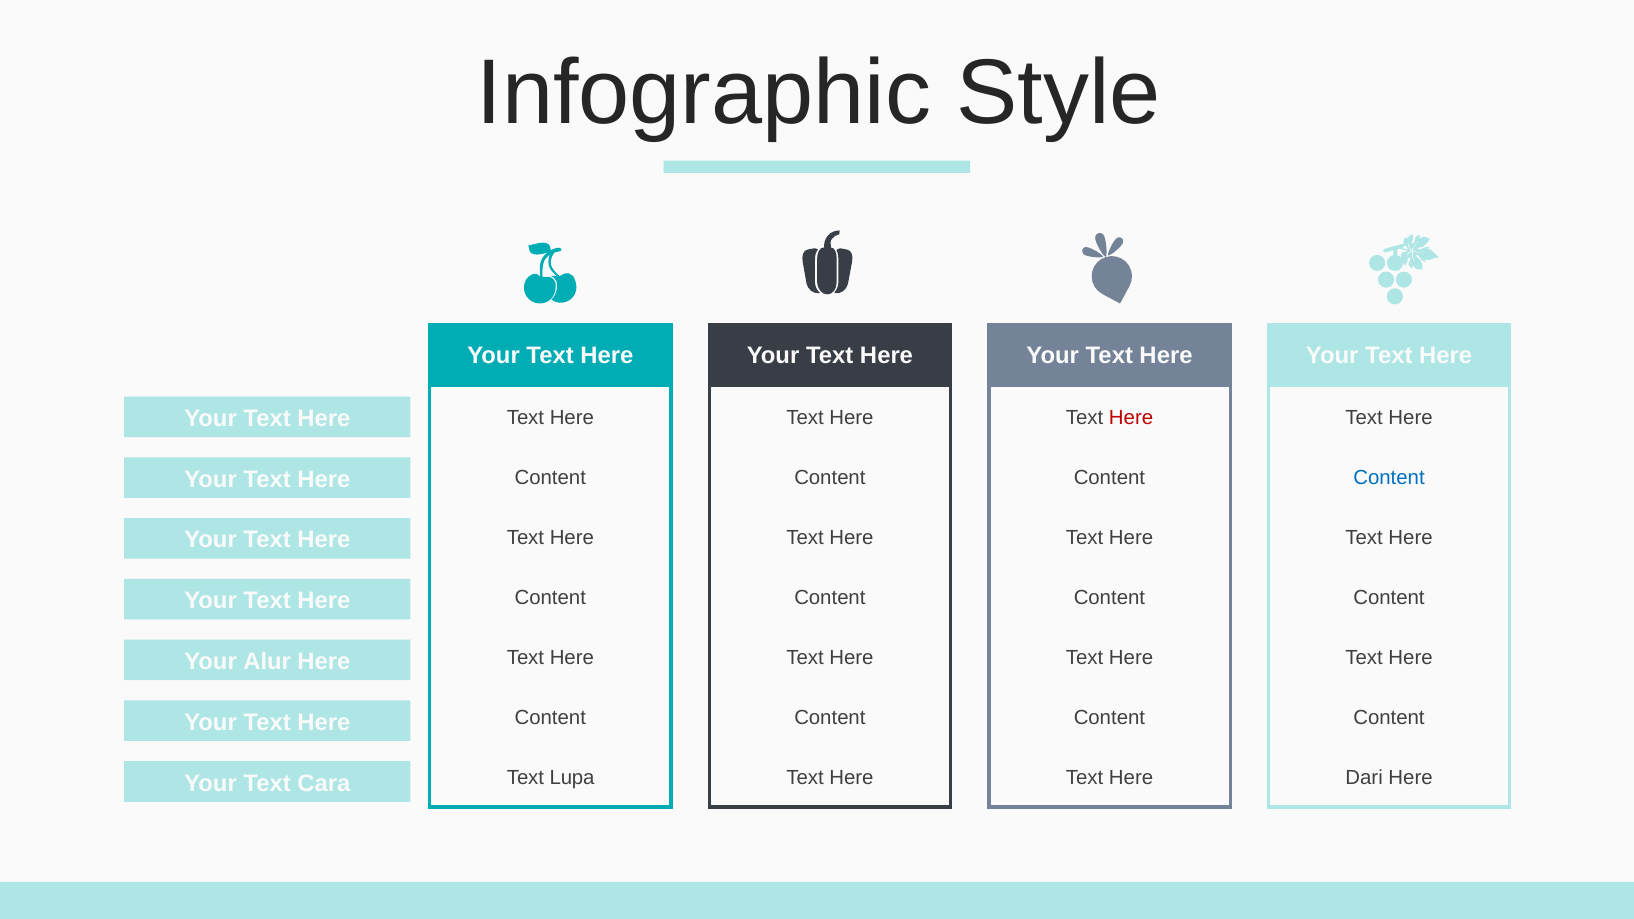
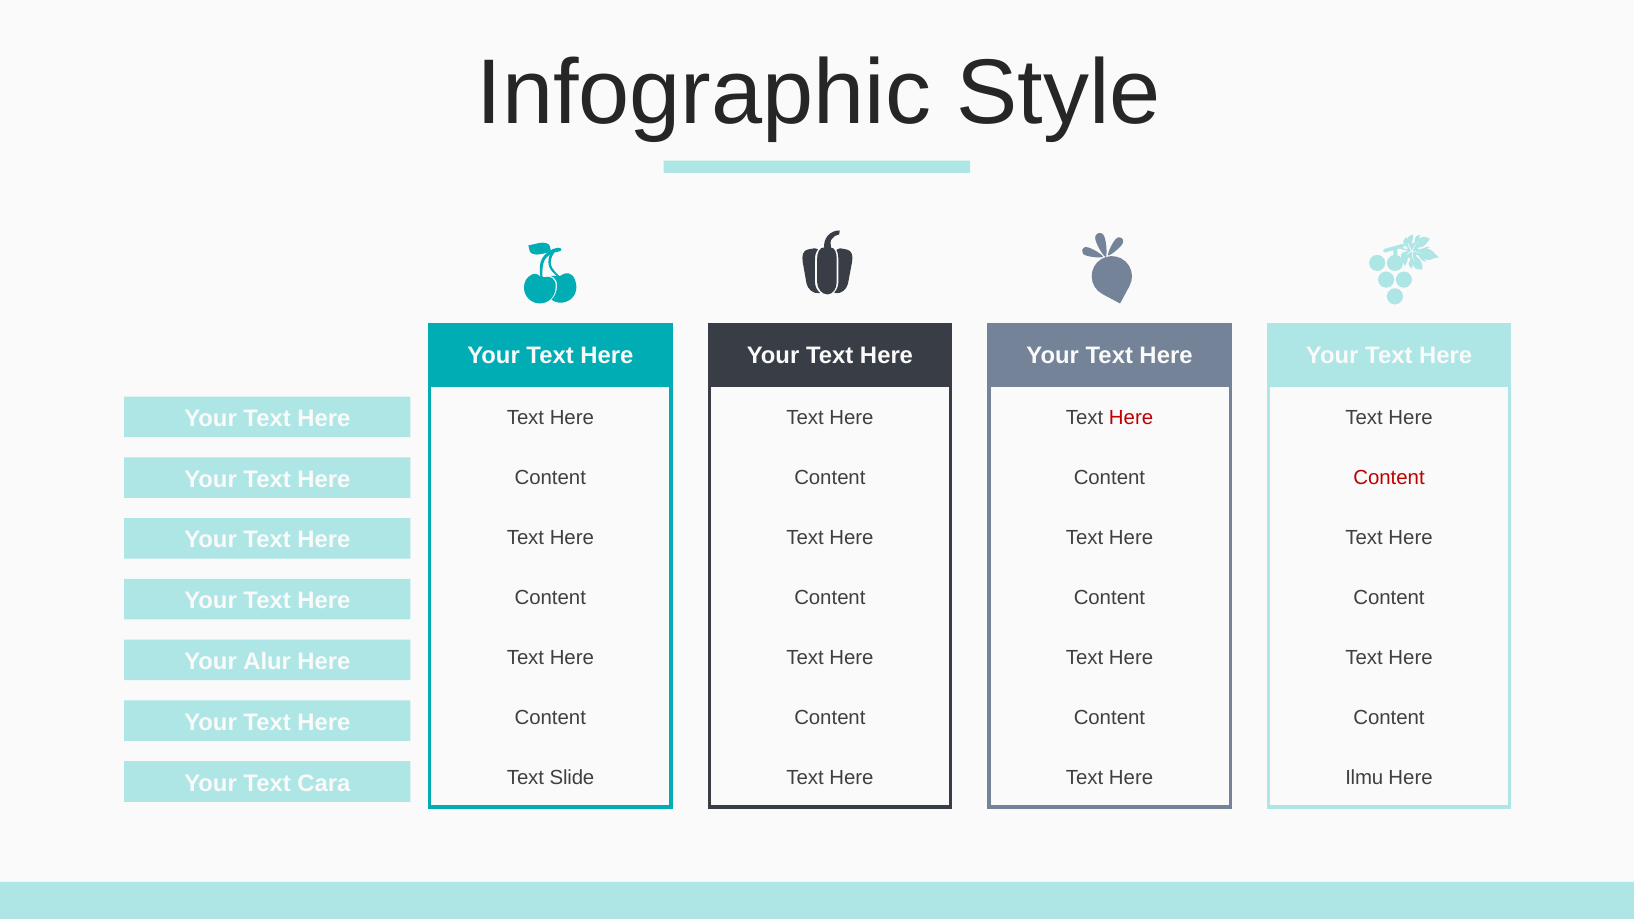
Content at (1389, 477) colour: blue -> red
Lupa: Lupa -> Slide
Dari: Dari -> Ilmu
